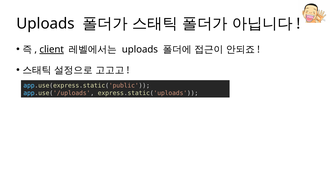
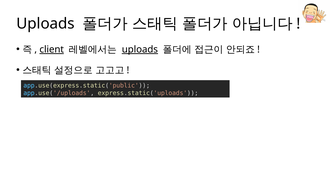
uploads at (140, 49) underline: none -> present
